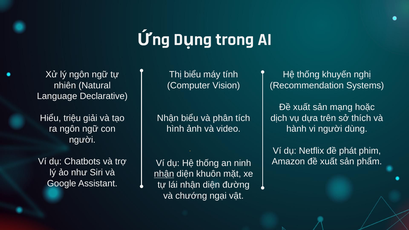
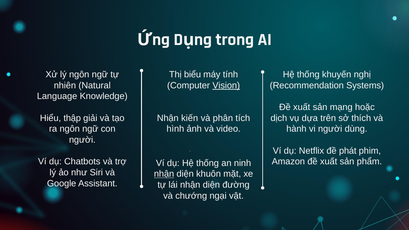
Vision underline: none -> present
Declarative: Declarative -> Knowledge
triệu: triệu -> thập
Nhận biểu: biểu -> kiến
